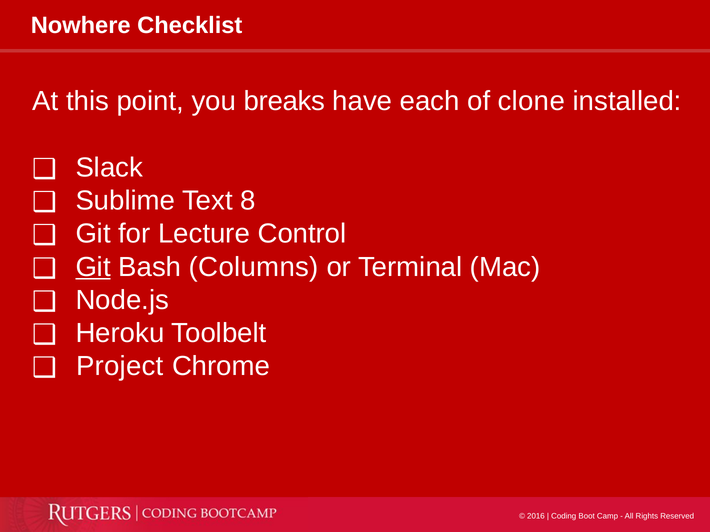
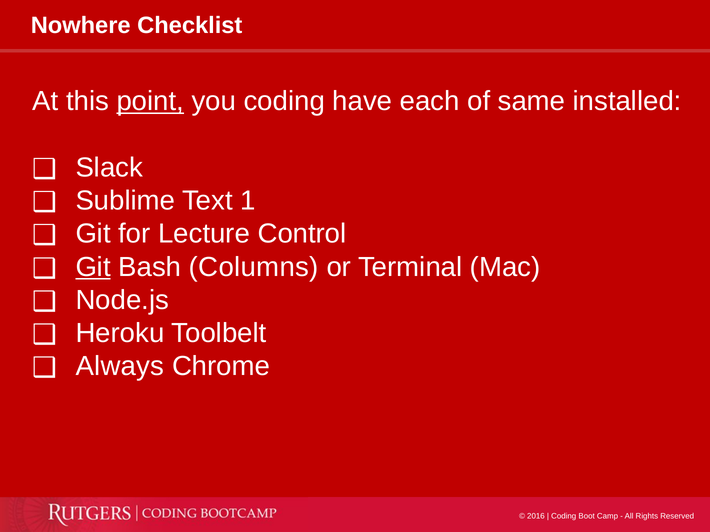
point underline: none -> present
you breaks: breaks -> coding
clone: clone -> same
8: 8 -> 1
Project: Project -> Always
